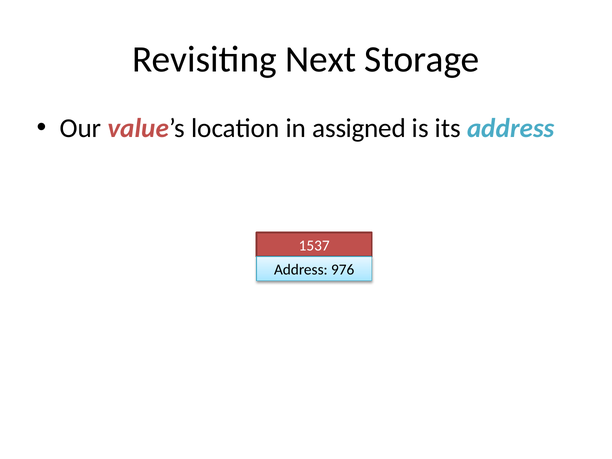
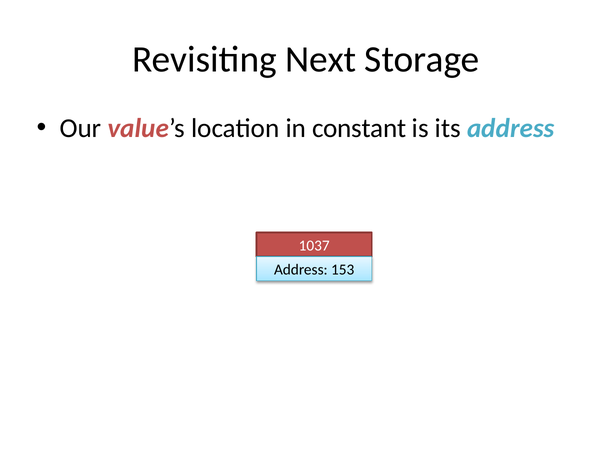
assigned: assigned -> constant
1537: 1537 -> 1037
976: 976 -> 153
